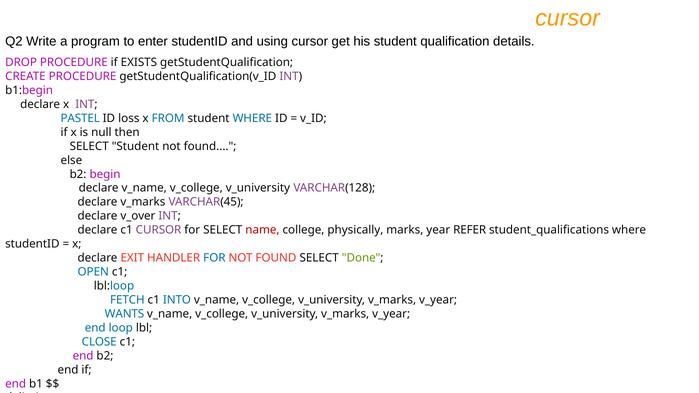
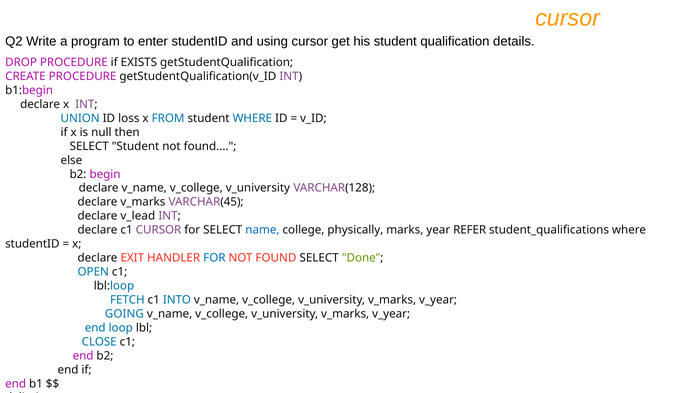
PASTEL: PASTEL -> UNION
v_over: v_over -> v_lead
name colour: red -> blue
WANTS: WANTS -> GOING
